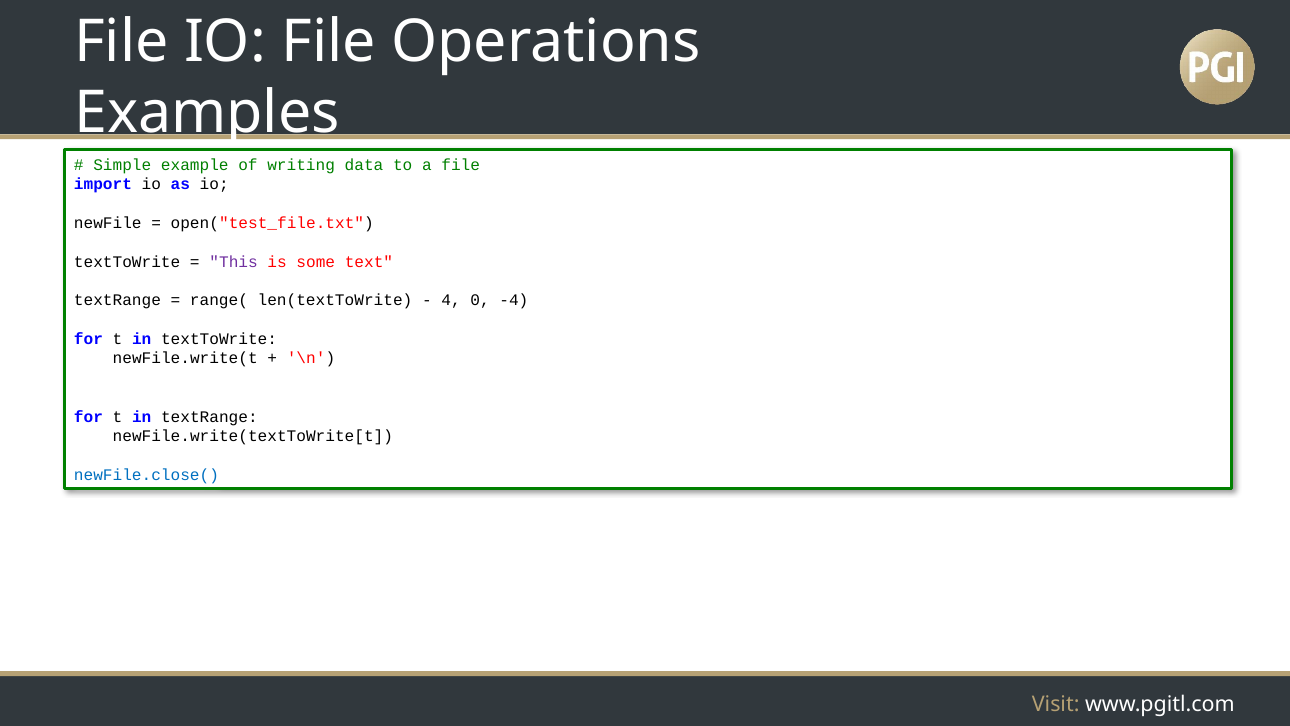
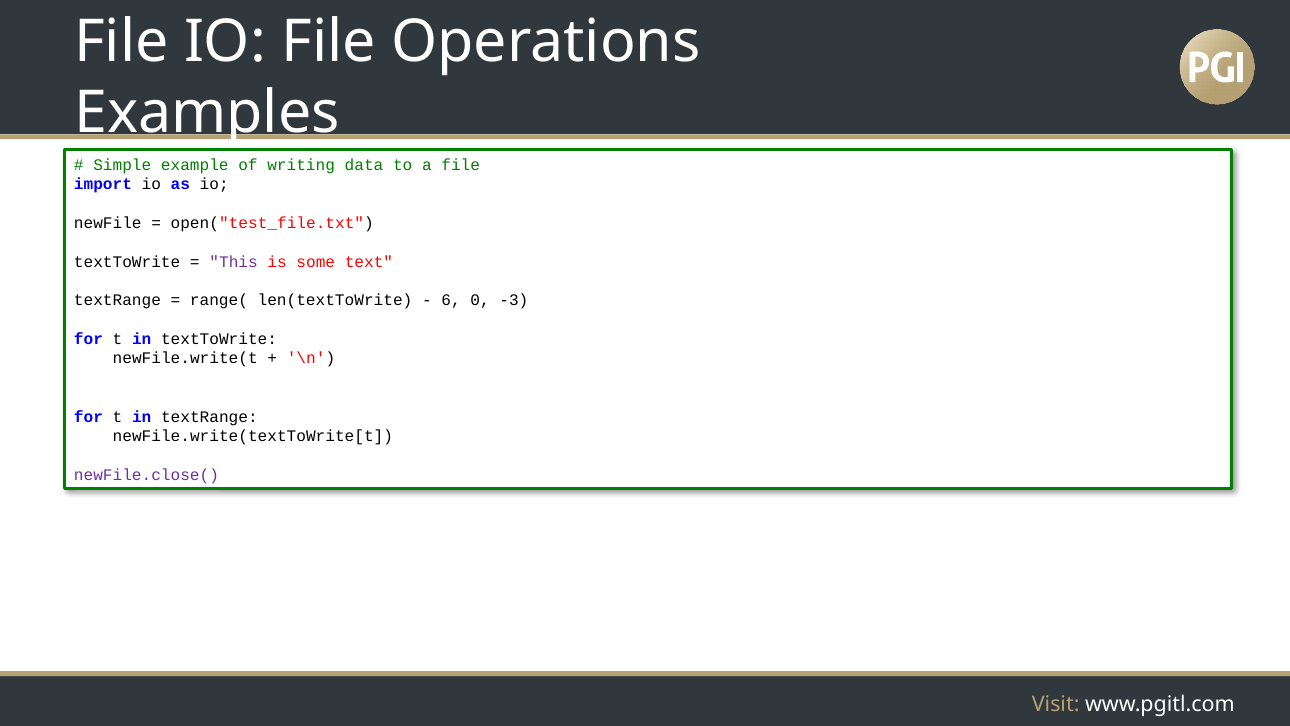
4: 4 -> 6
-4: -4 -> -3
newFile.close( colour: blue -> purple
